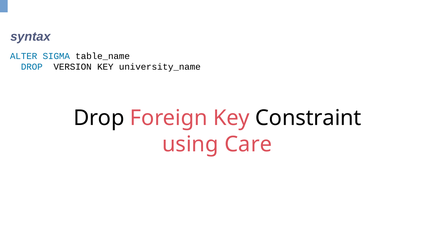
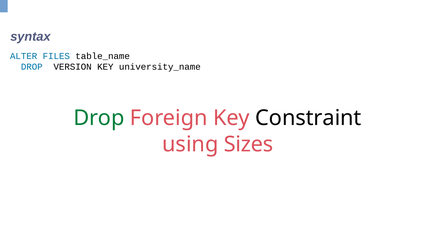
SIGMA: SIGMA -> FILES
Drop at (99, 118) colour: black -> green
Care: Care -> Sizes
